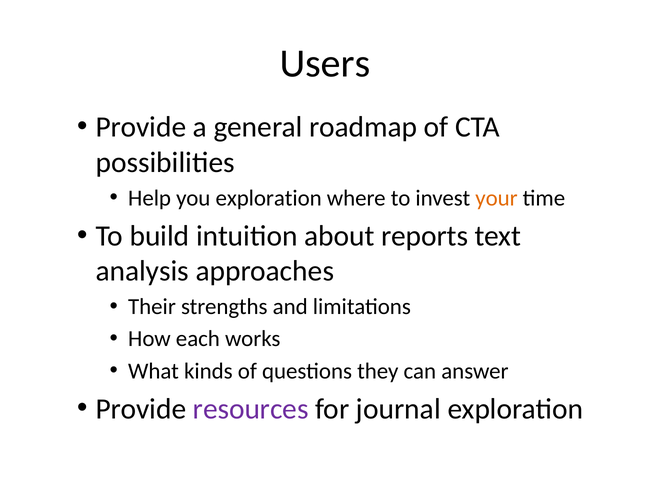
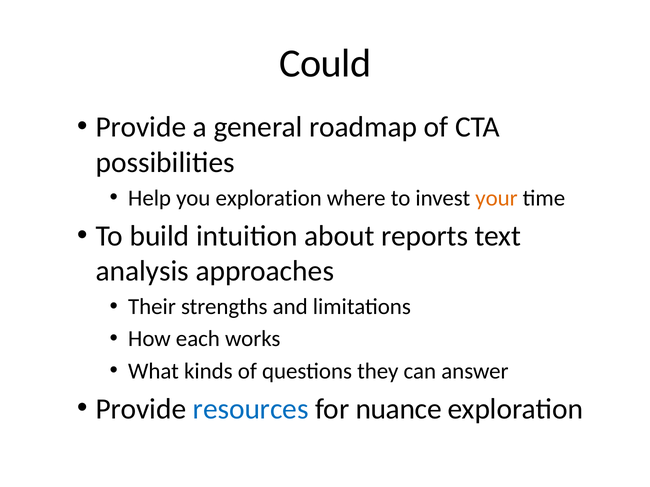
Users: Users -> Could
resources colour: purple -> blue
journal: journal -> nuance
